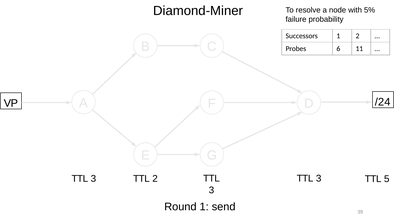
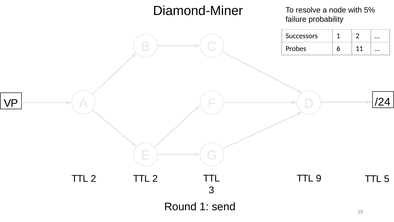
3 at (319, 178): 3 -> 9
3 at (93, 178): 3 -> 2
